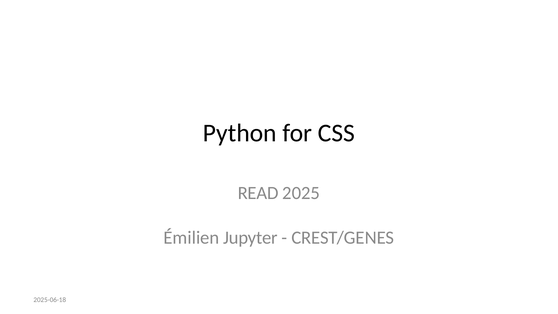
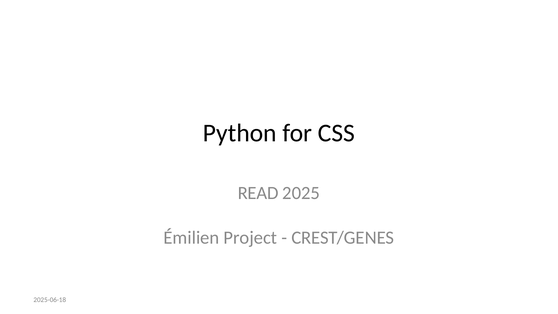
Jupyter: Jupyter -> Project
